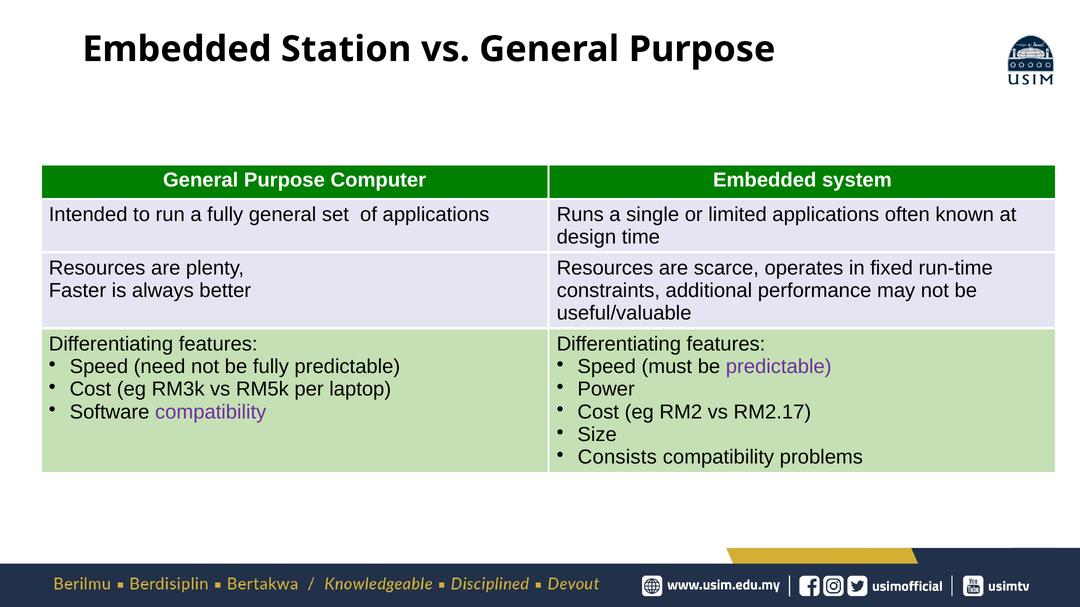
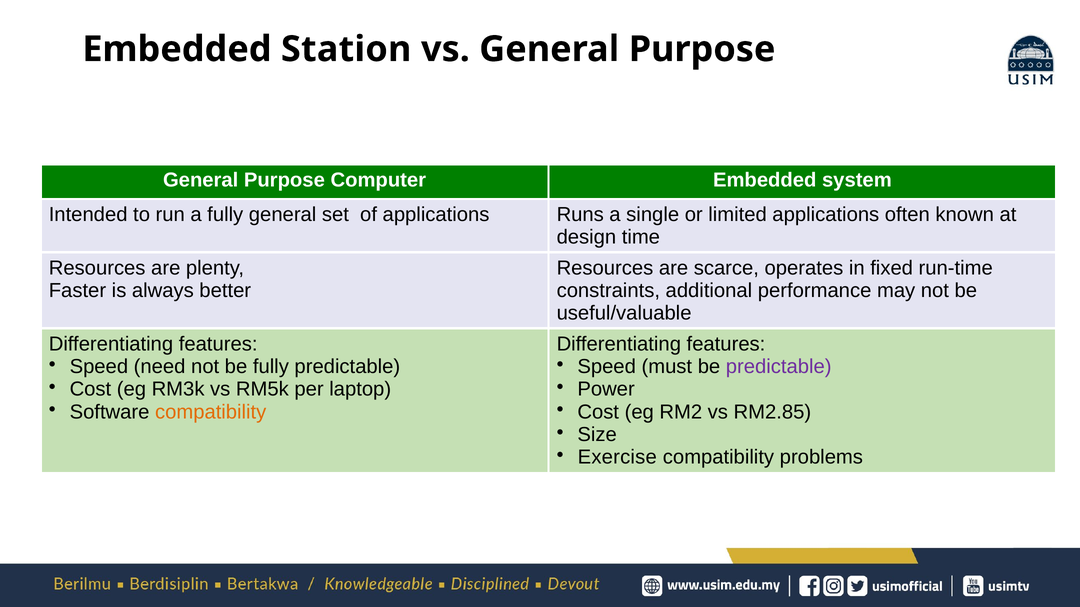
compatibility at (211, 412) colour: purple -> orange
RM2.17: RM2.17 -> RM2.85
Consists: Consists -> Exercise
